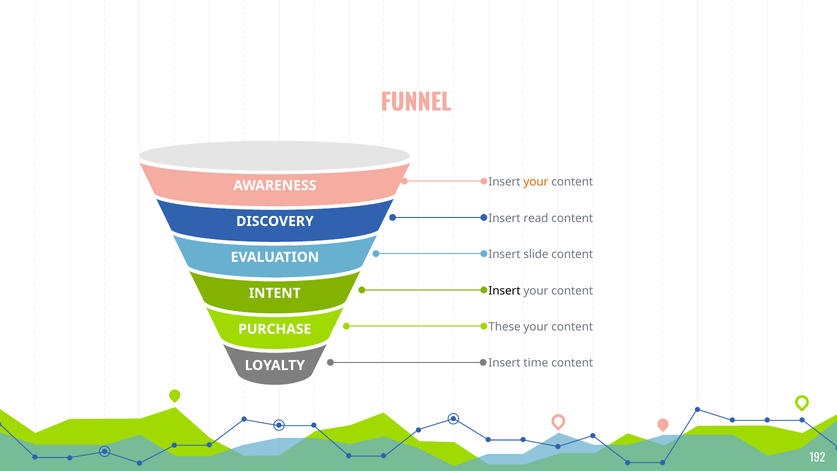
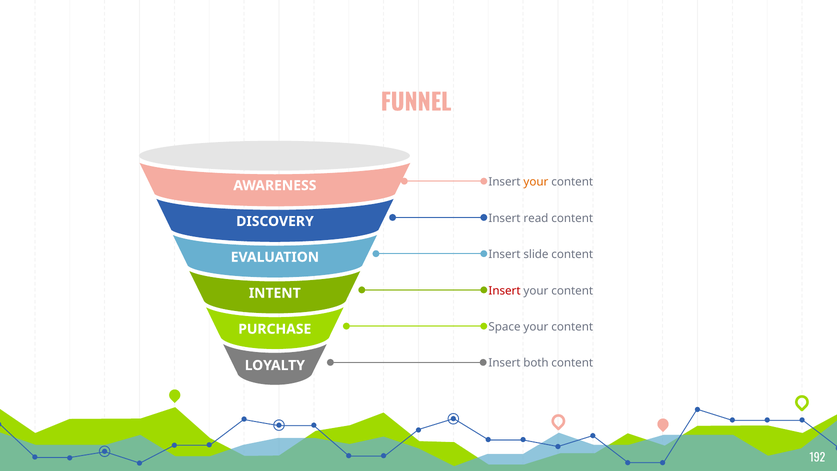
Insert at (505, 291) colour: black -> red
These: These -> Space
time: time -> both
